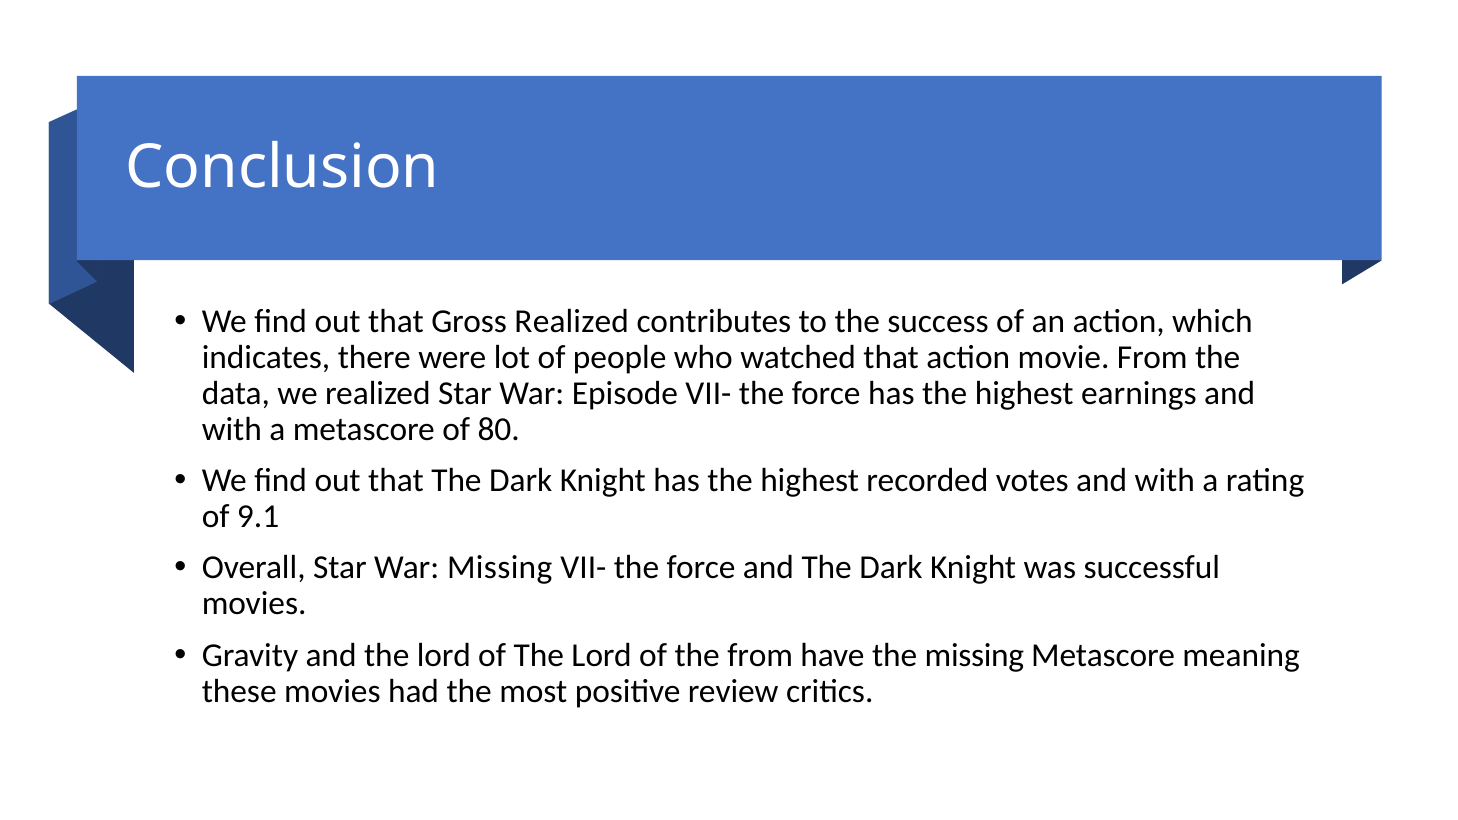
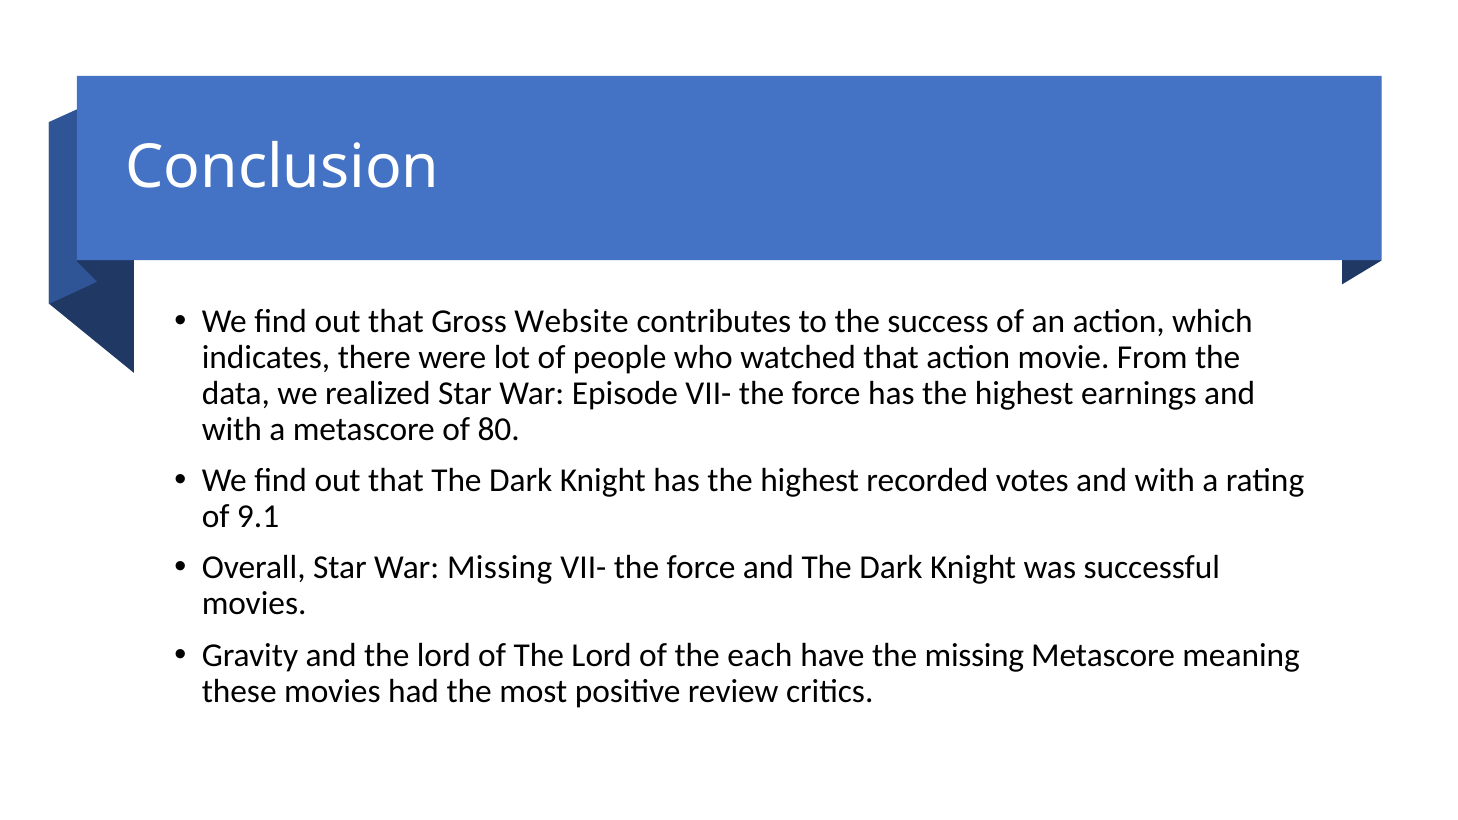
Gross Realized: Realized -> Website
the from: from -> each
